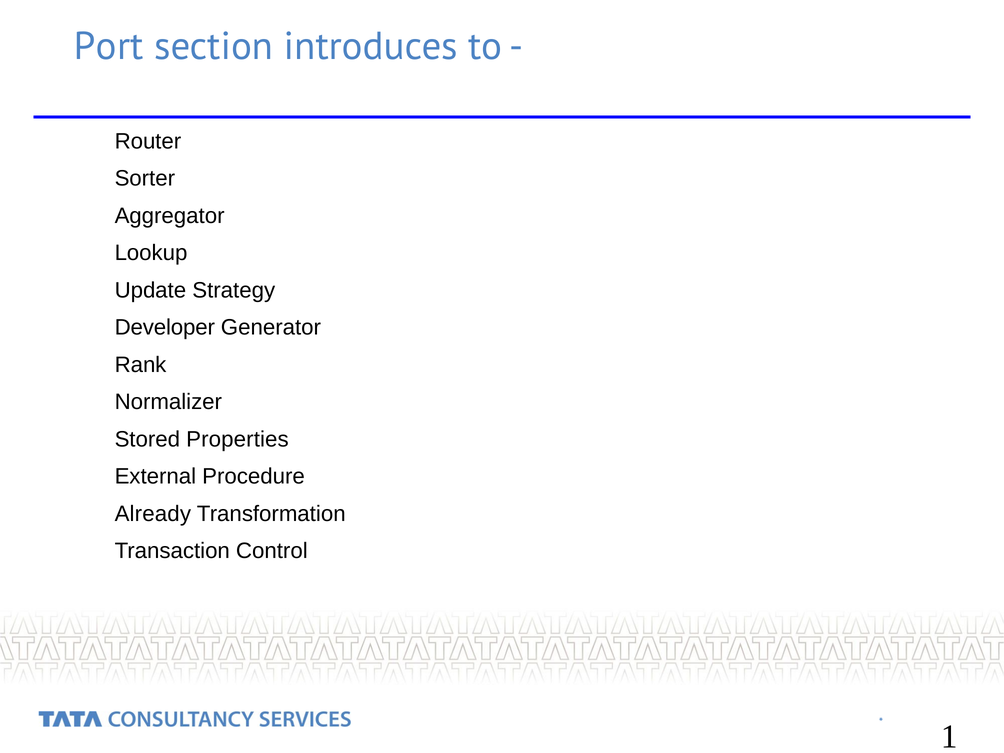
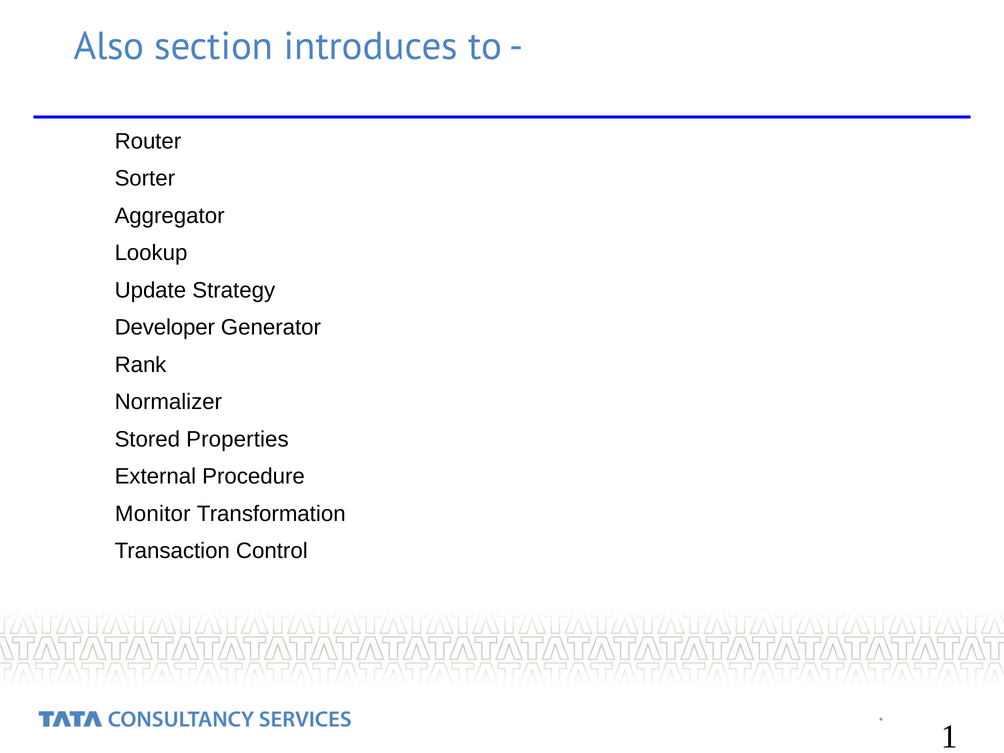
Port: Port -> Also
Already: Already -> Monitor
